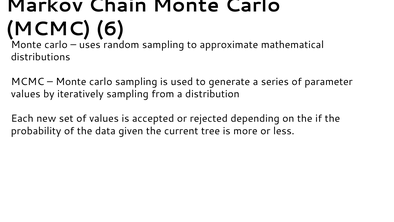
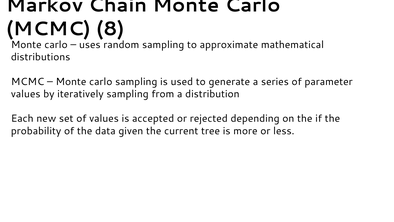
6: 6 -> 8
